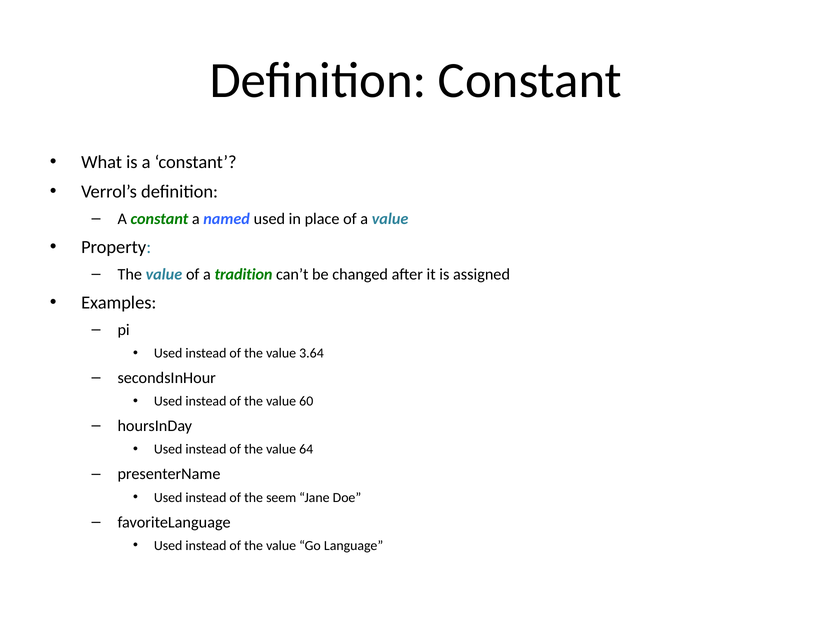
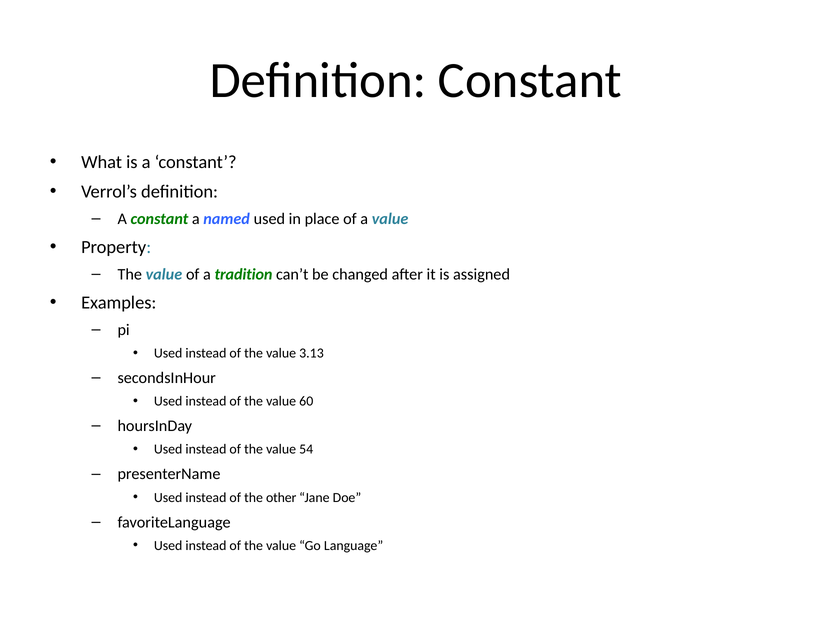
3.64: 3.64 -> 3.13
64: 64 -> 54
seem: seem -> other
